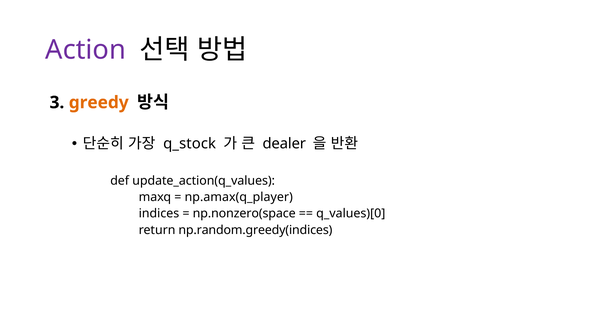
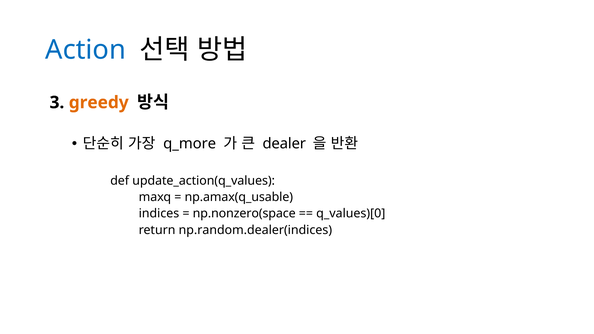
Action colour: purple -> blue
q_stock: q_stock -> q_more
np.amax(q_player: np.amax(q_player -> np.amax(q_usable
np.random.greedy(indices: np.random.greedy(indices -> np.random.dealer(indices
